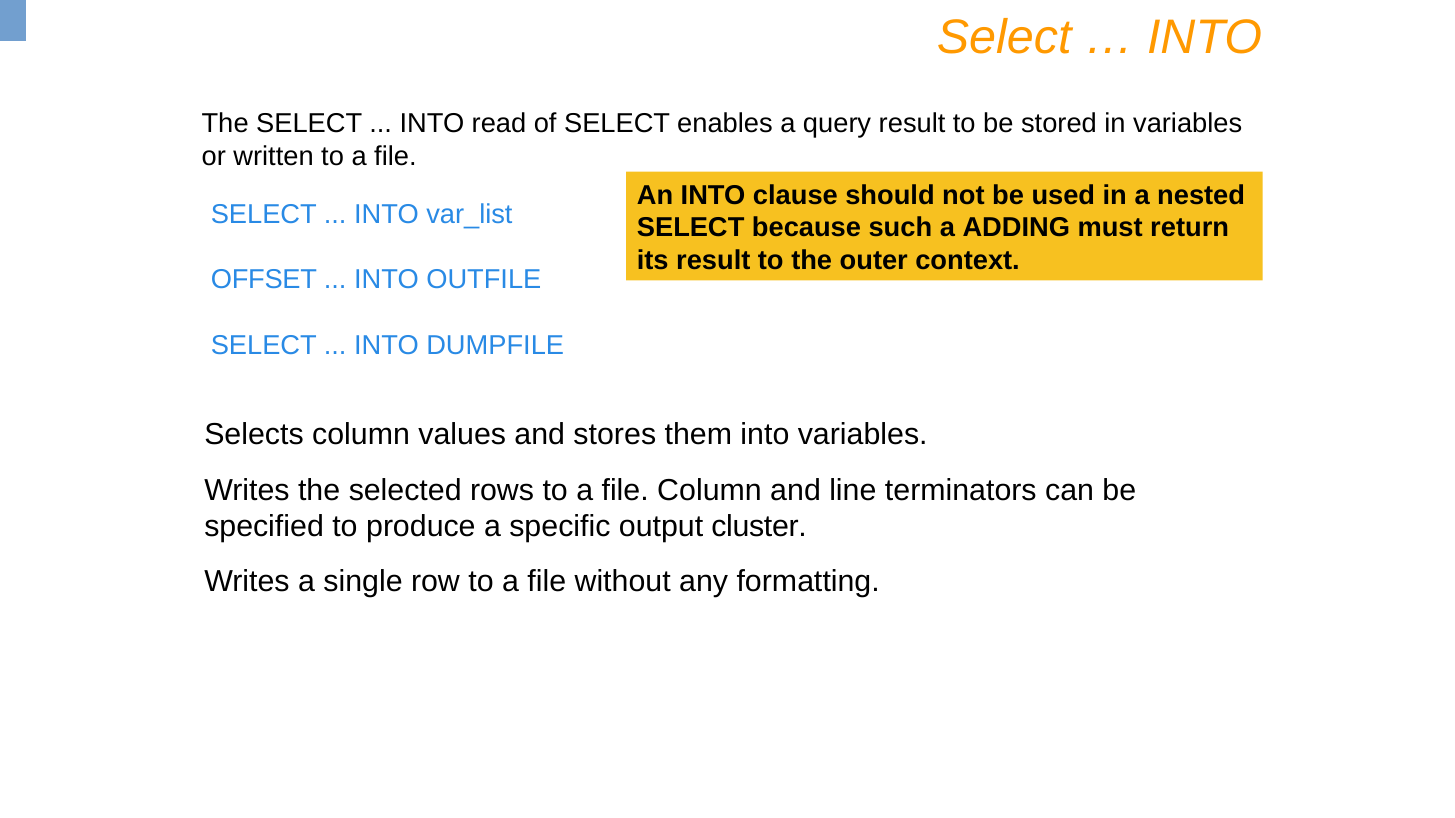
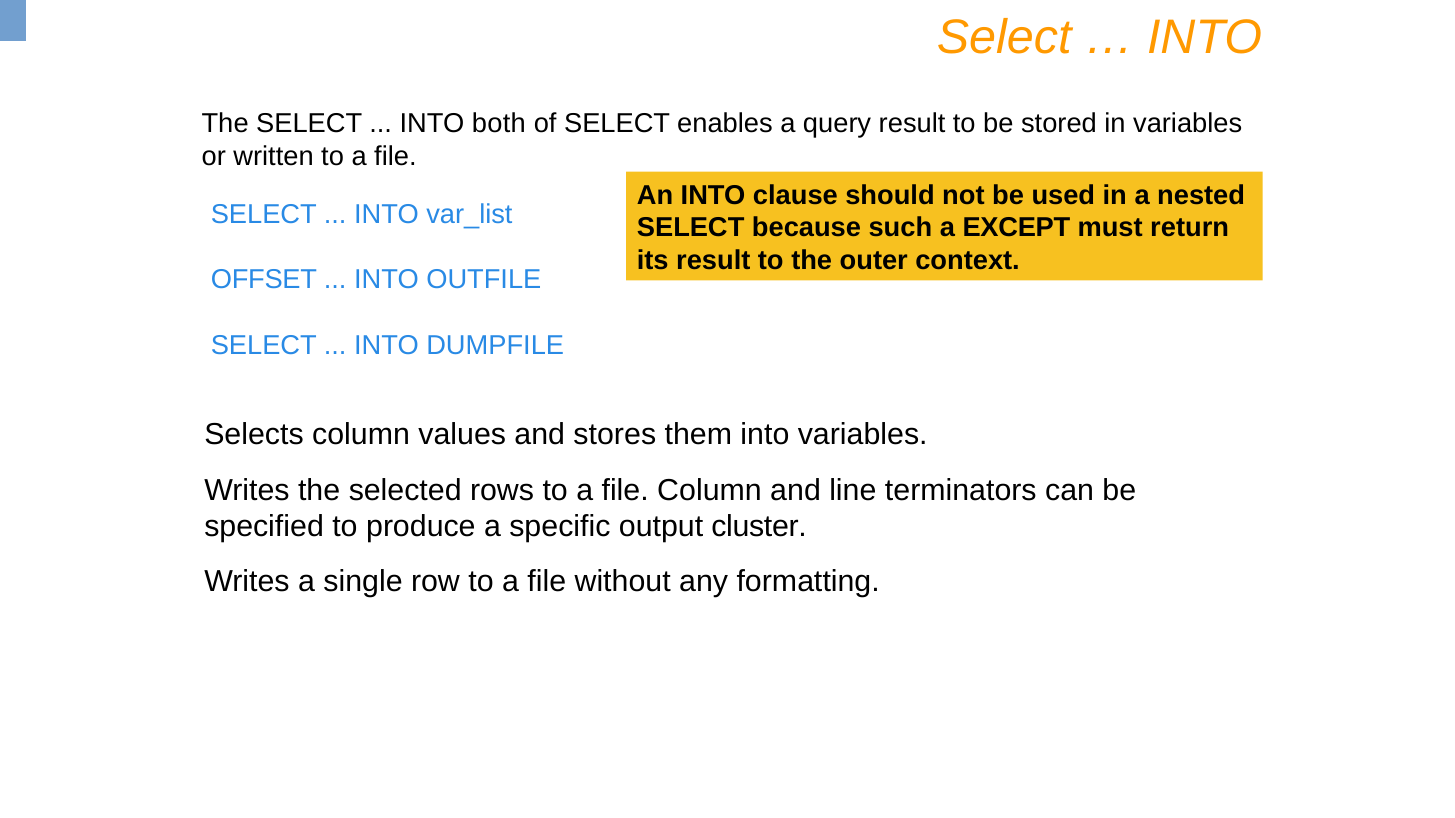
read: read -> both
ADDING: ADDING -> EXCEPT
